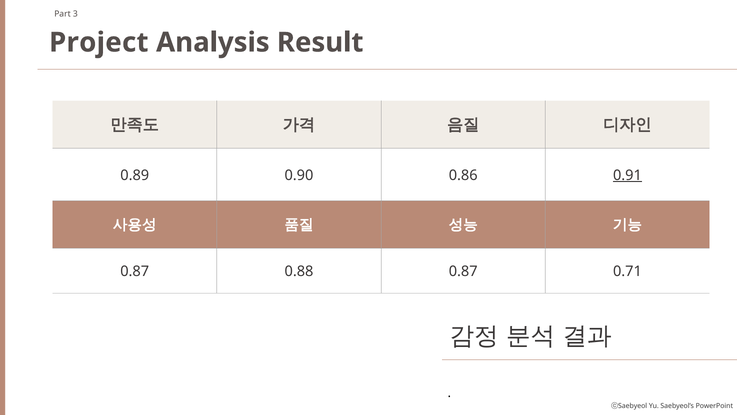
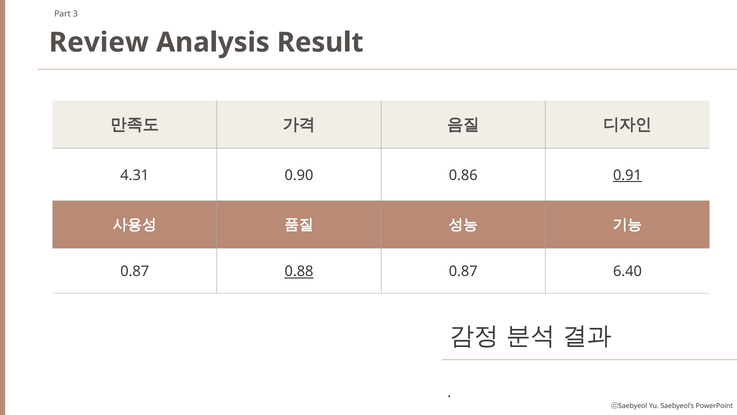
Project: Project -> Review
0.89: 0.89 -> 4.31
0.88 underline: none -> present
0.71: 0.71 -> 6.40
